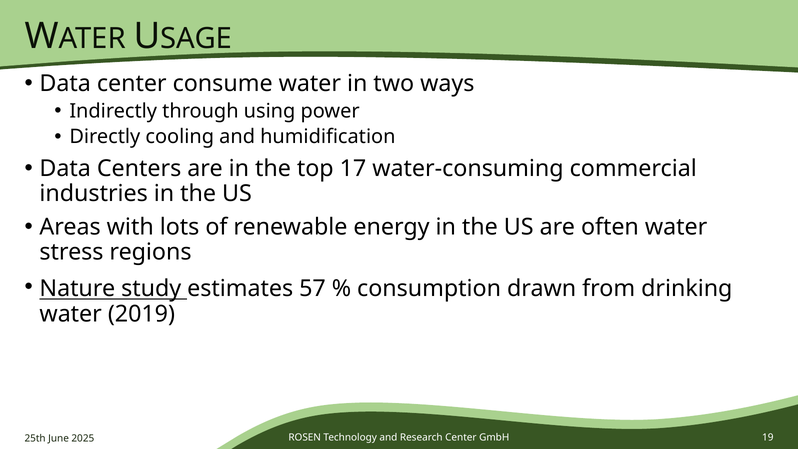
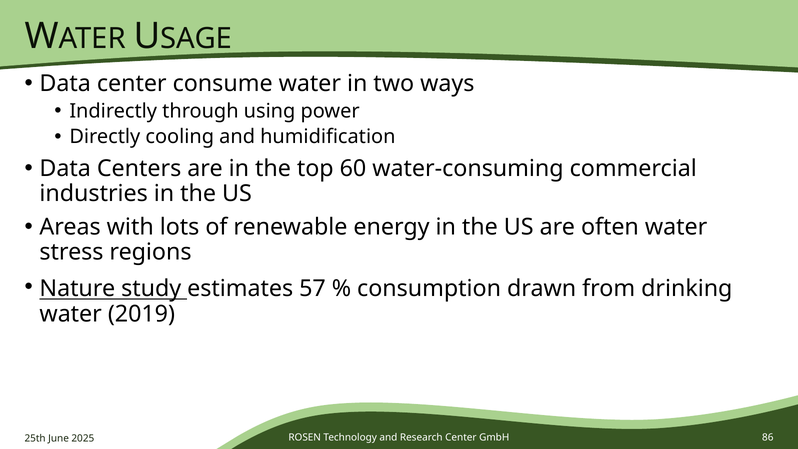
17: 17 -> 60
19: 19 -> 86
